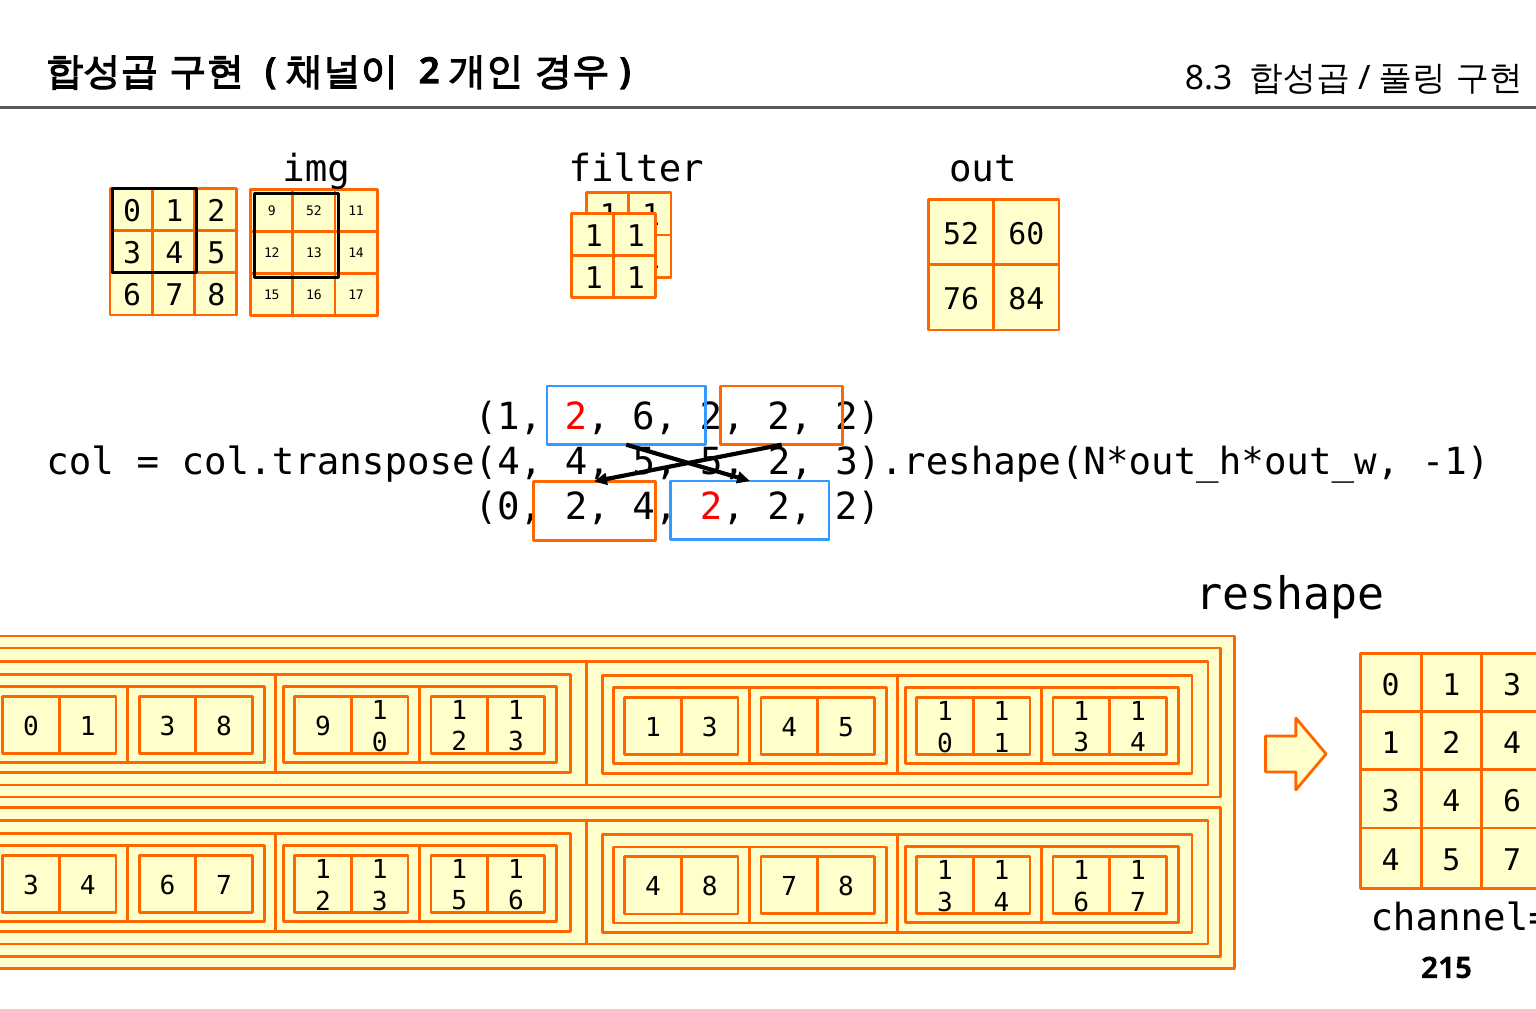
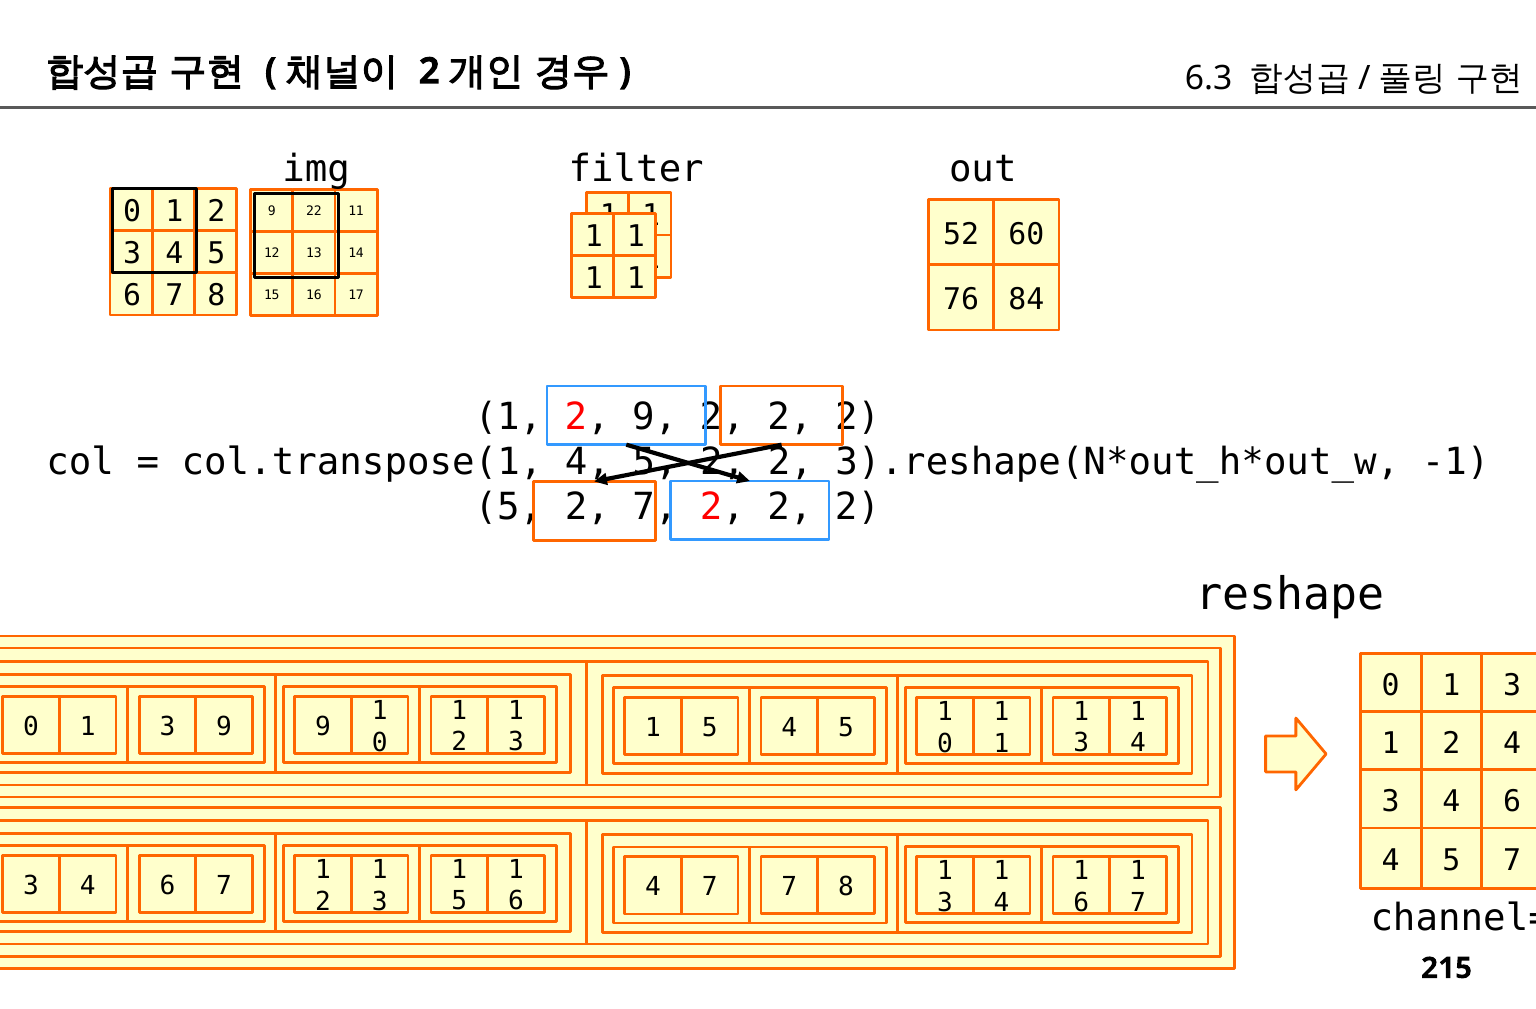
8.3: 8.3 -> 6.3
9 52: 52 -> 22
2 6: 6 -> 9
col.transpose(4: col.transpose(4 -> col.transpose(1
4 5 5: 5 -> 2
0 at (508, 507): 0 -> 5
4 at (655, 507): 4 -> 7
3 8: 8 -> 9
3 at (710, 728): 3 -> 5
4 8: 8 -> 7
